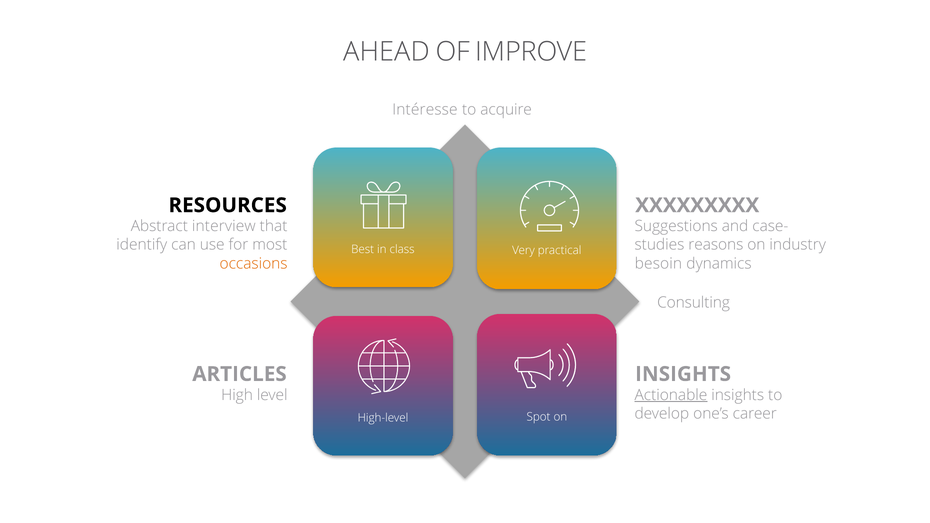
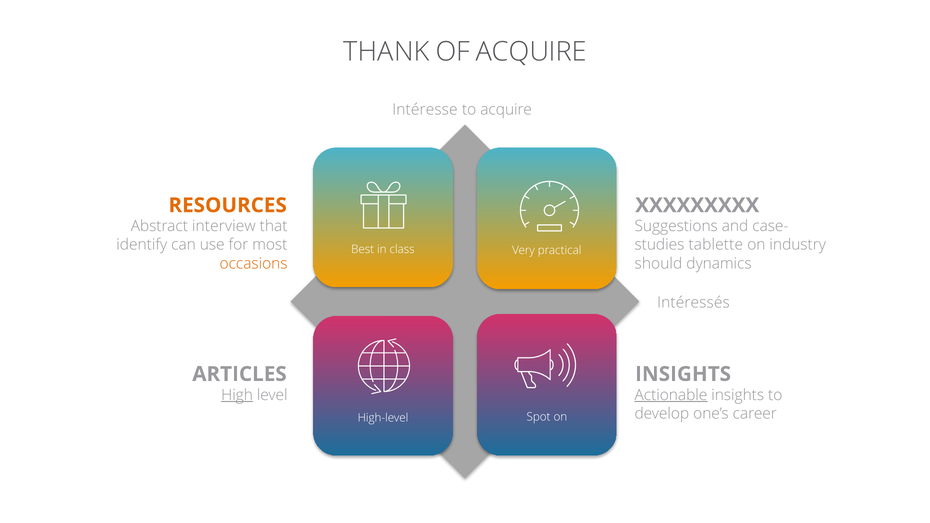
AHEAD: AHEAD -> THANK
OF IMPROVE: IMPROVE -> ACQUIRE
RESOURCES colour: black -> orange
reasons: reasons -> tablette
besoin: besoin -> should
Consulting: Consulting -> Intéressés
High underline: none -> present
